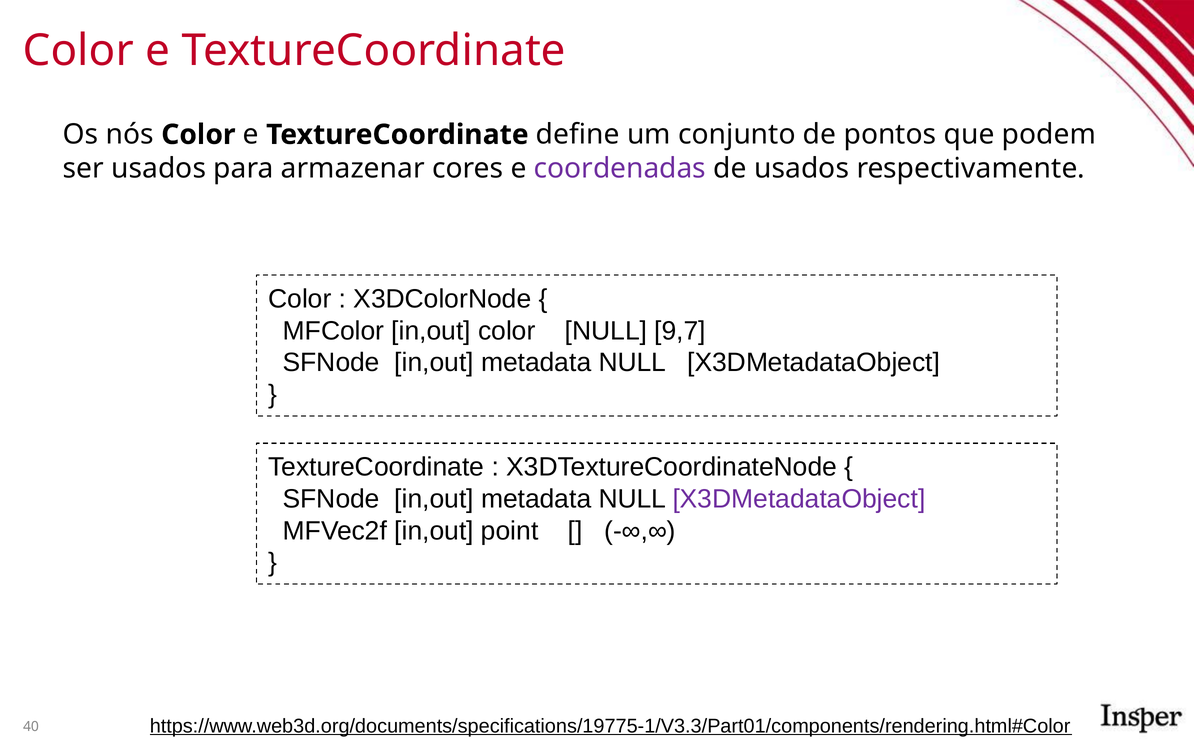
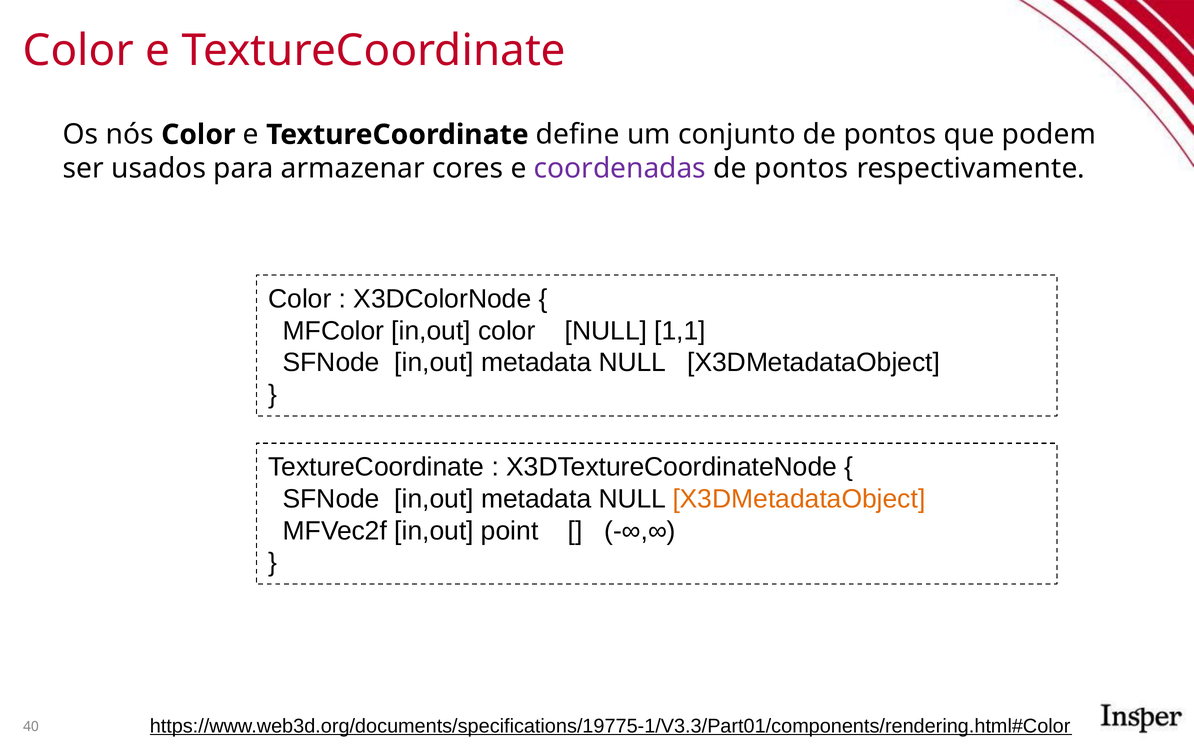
usados at (802, 168): usados -> pontos
9,7: 9,7 -> 1,1
X3DMetadataObject at (799, 498) colour: purple -> orange
